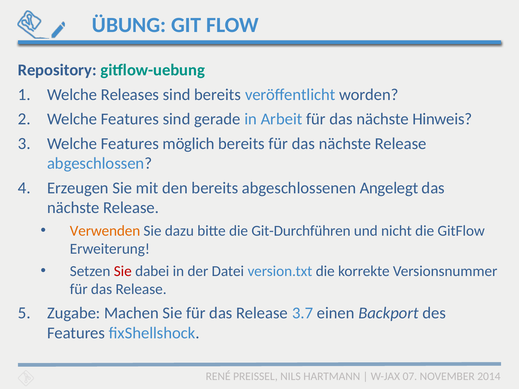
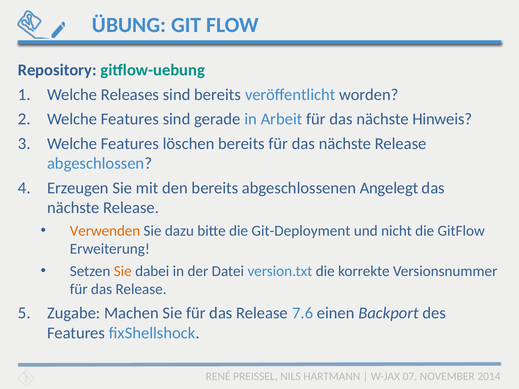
möglich: möglich -> löschen
Git-Durchführen: Git-Durchführen -> Git-Deployment
Sie at (123, 271) colour: red -> orange
3.7: 3.7 -> 7.6
